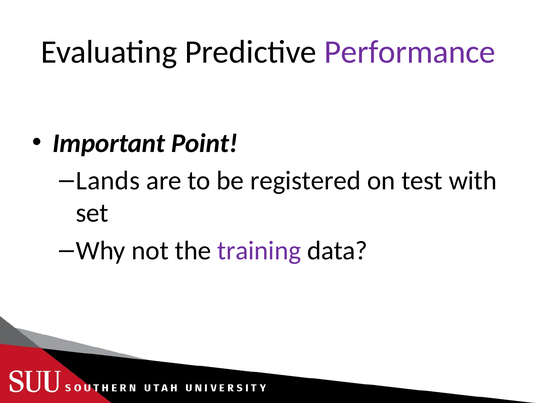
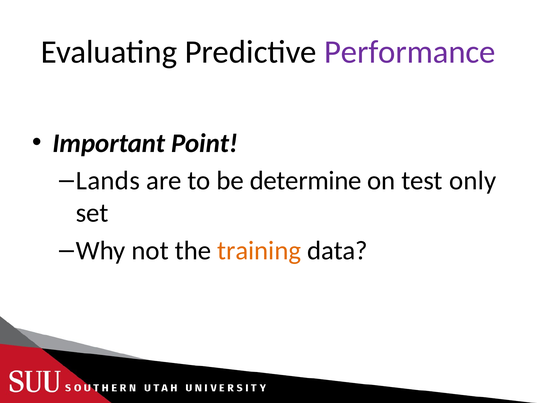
registered: registered -> determine
with: with -> only
training colour: purple -> orange
